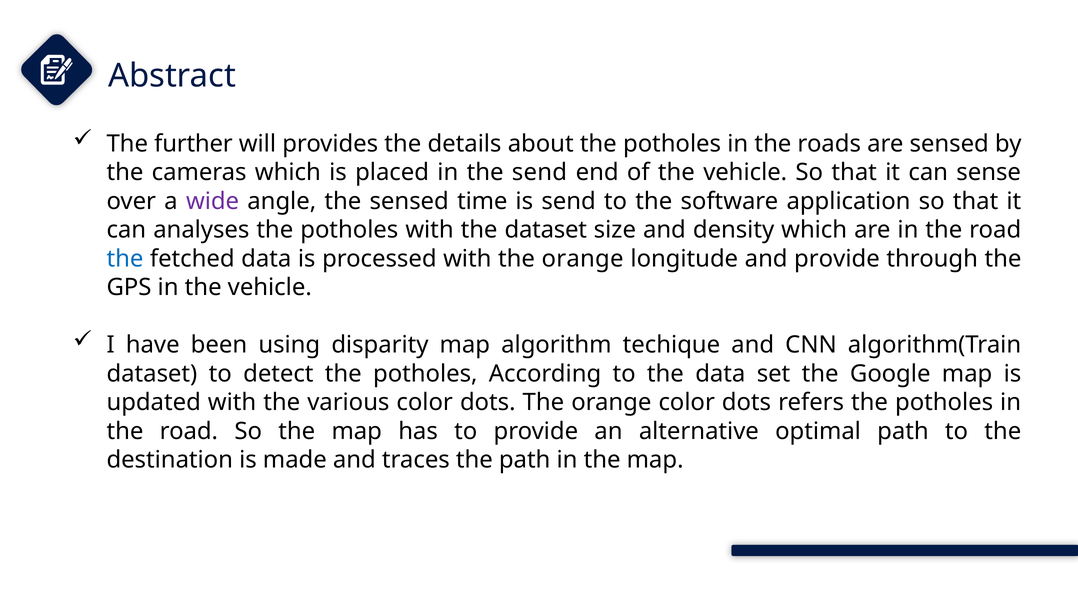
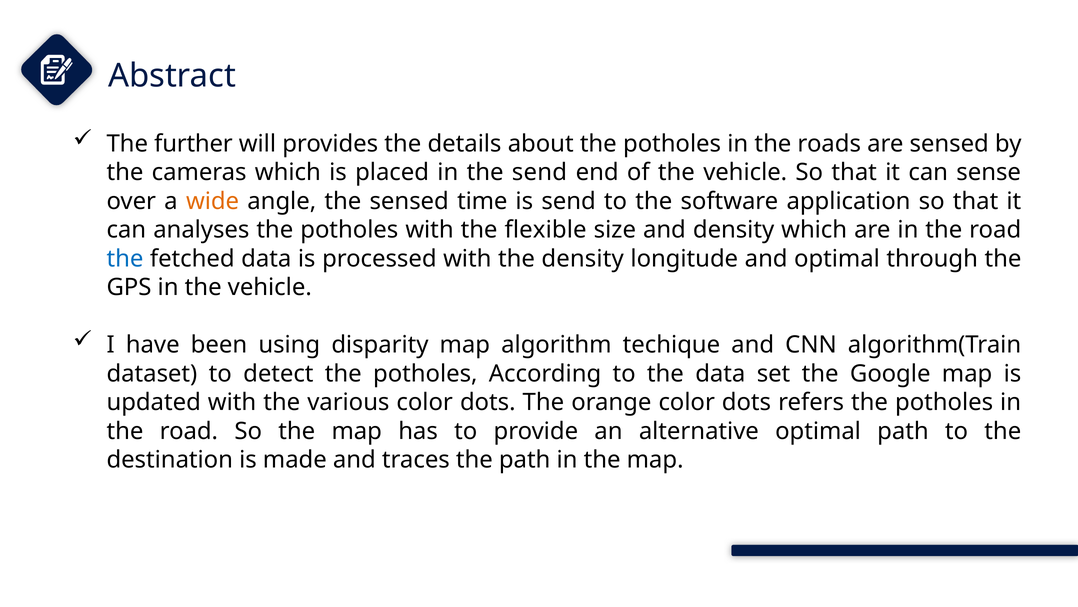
wide colour: purple -> orange
the dataset: dataset -> flexible
with the orange: orange -> density
and provide: provide -> optimal
